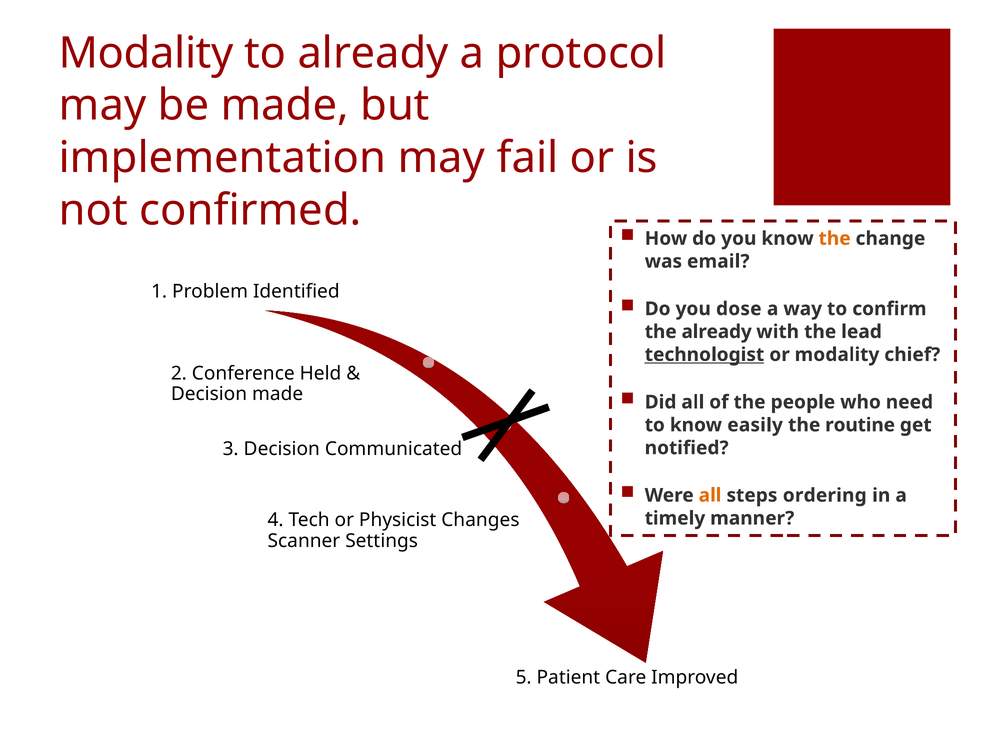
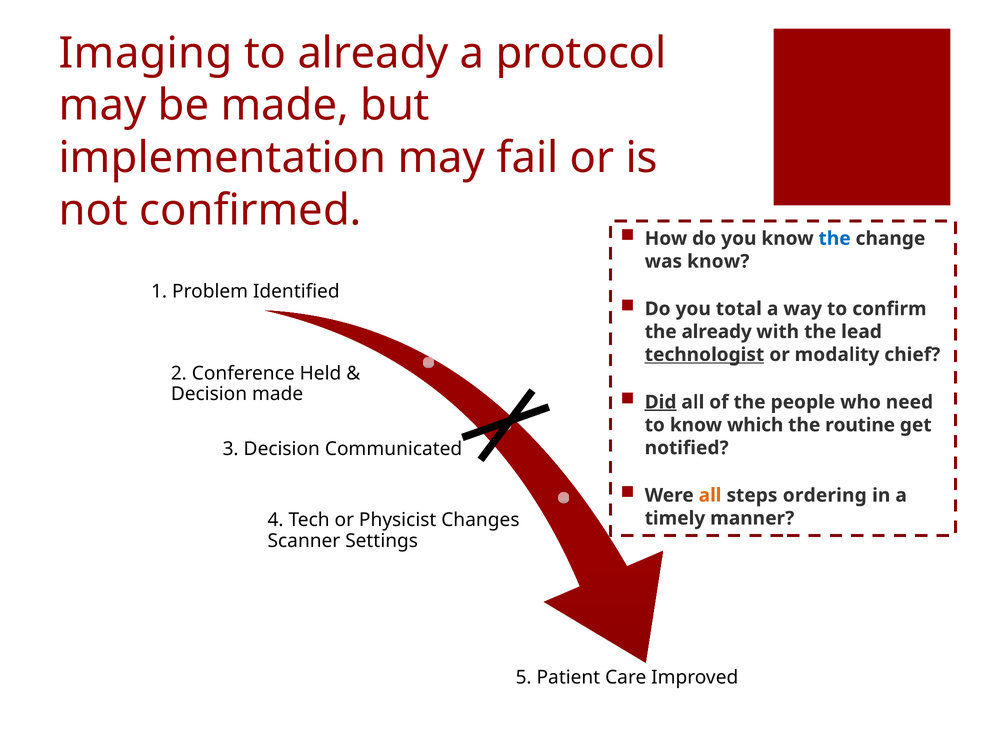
Modality at (146, 53): Modality -> Imaging
the at (835, 238) colour: orange -> blue
was email: email -> know
dose: dose -> total
Did underline: none -> present
easily: easily -> which
